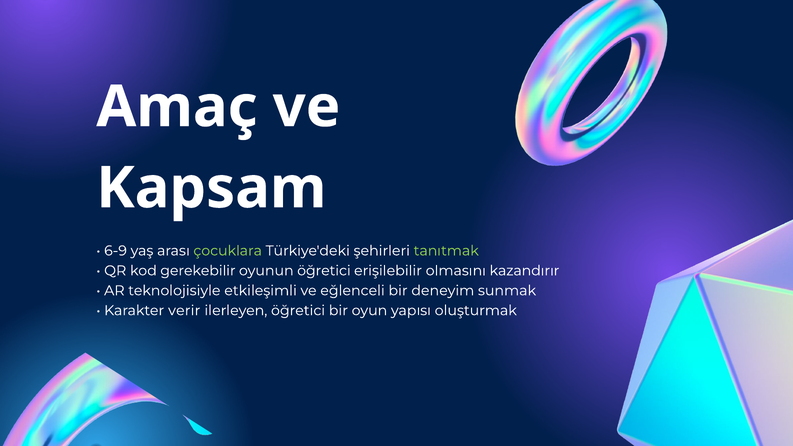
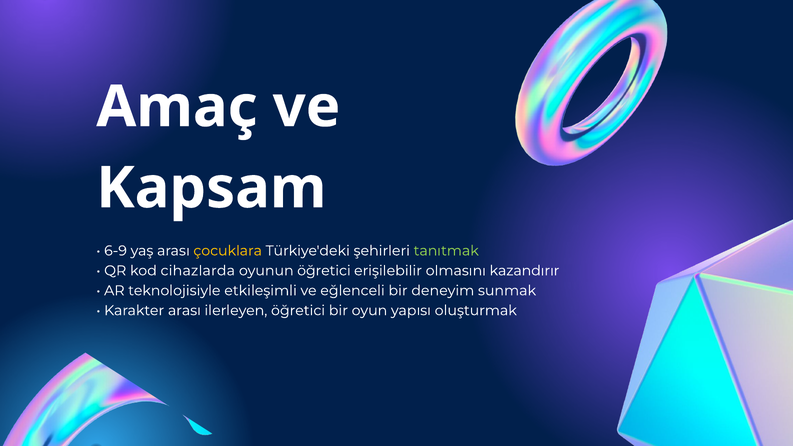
çocuklara colour: light green -> yellow
gerekebilir: gerekebilir -> cihazlarda
Karakter verir: verir -> arası
